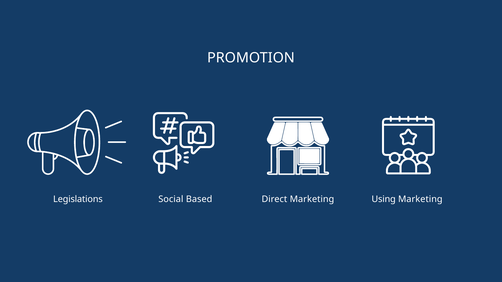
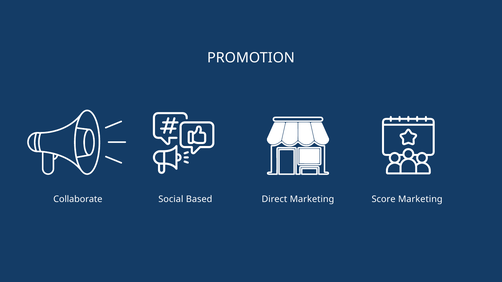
Legislations: Legislations -> Collaborate
Using: Using -> Score
